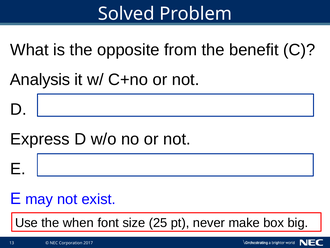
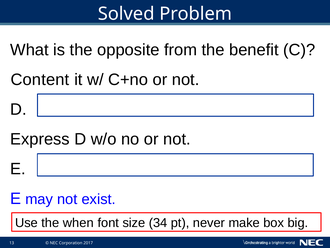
Analysis: Analysis -> Content
25: 25 -> 34
